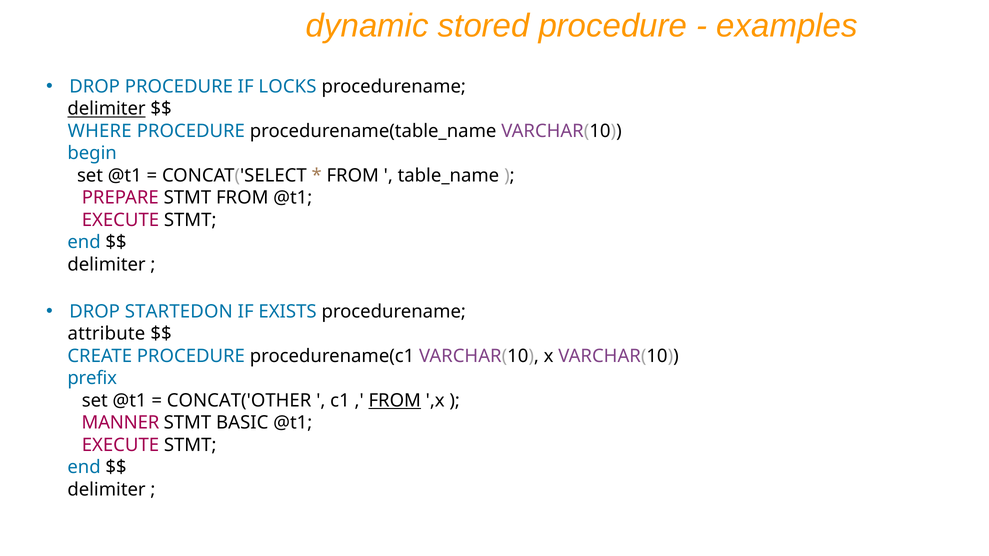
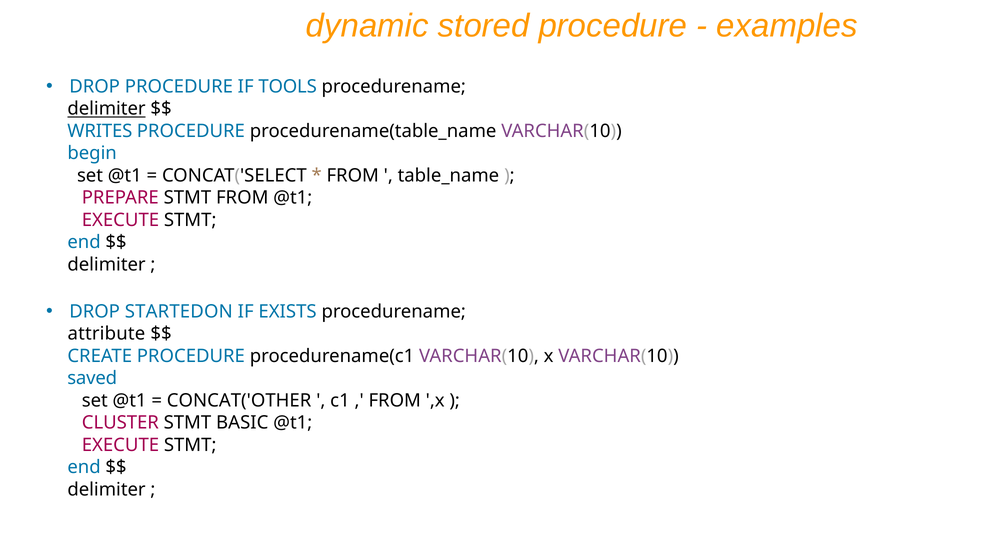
LOCKS: LOCKS -> TOOLS
WHERE: WHERE -> WRITES
prefix: prefix -> saved
FROM at (395, 401) underline: present -> none
MANNER: MANNER -> CLUSTER
